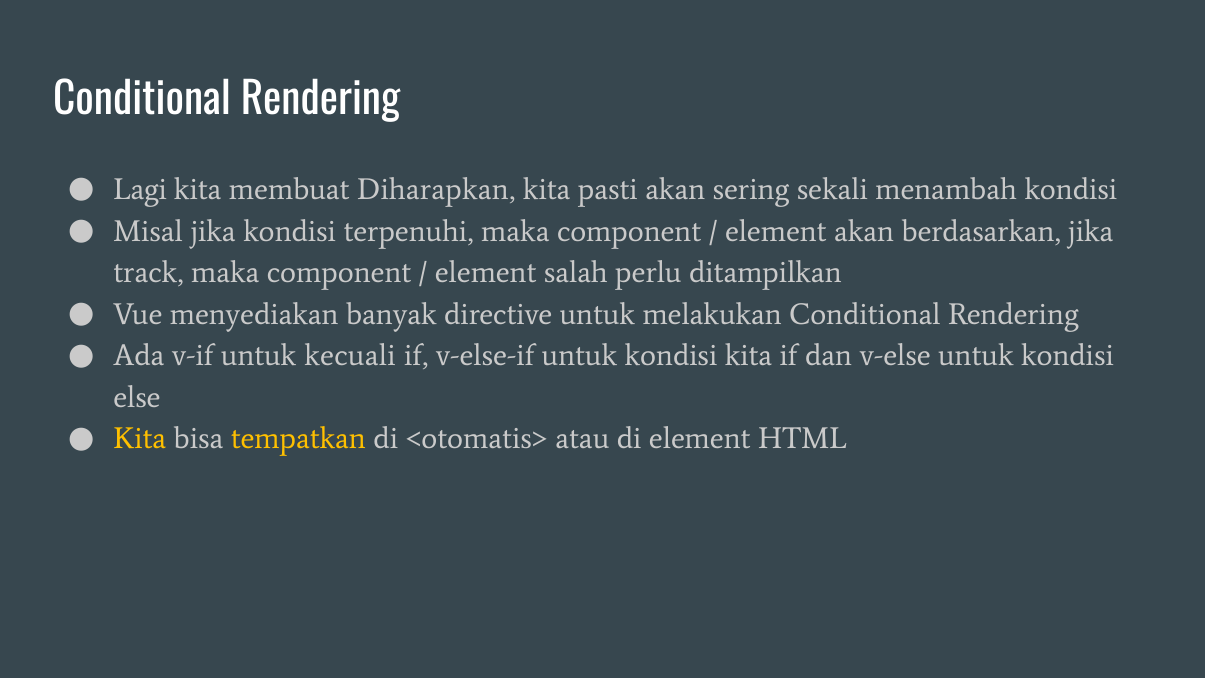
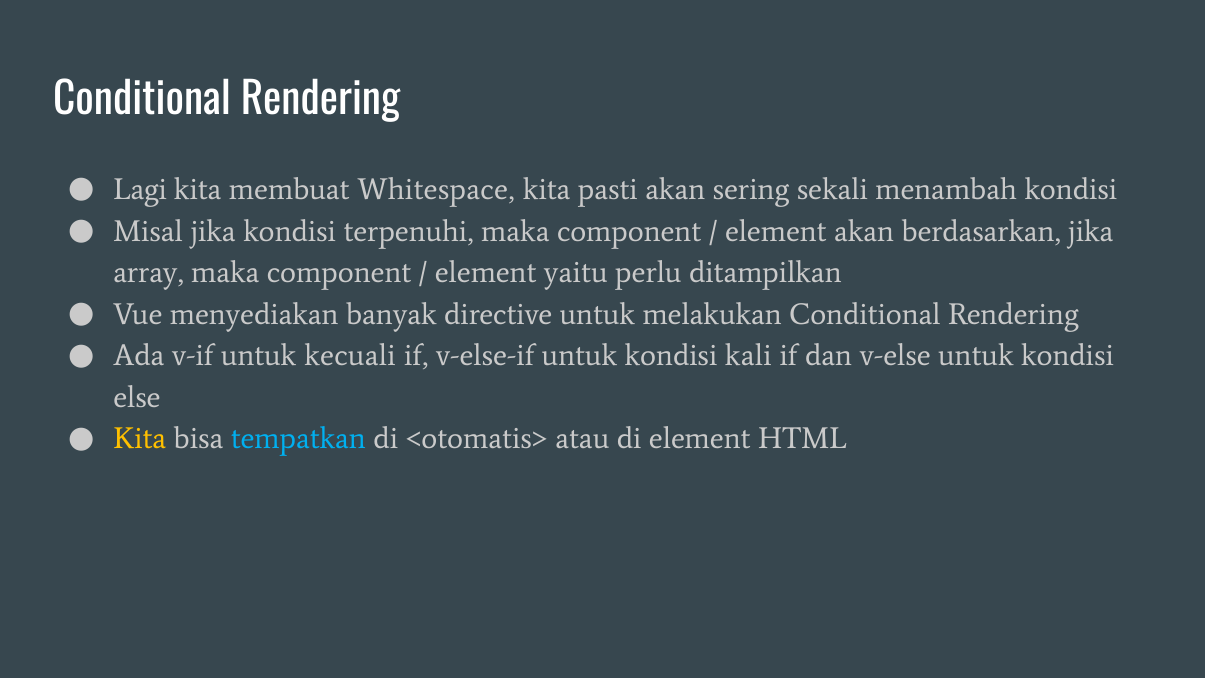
Diharapkan: Diharapkan -> Whitespace
track: track -> array
salah: salah -> yaitu
kondisi kita: kita -> kali
tempatkan colour: yellow -> light blue
